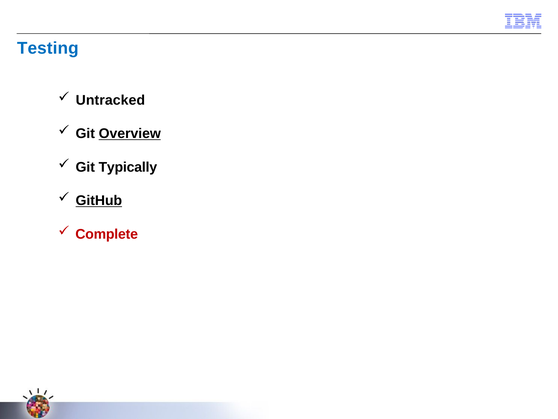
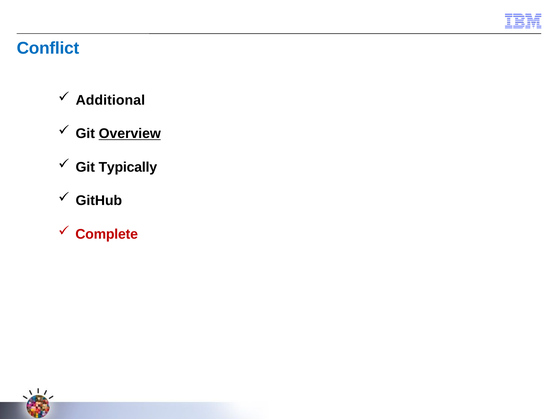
Testing: Testing -> Conflict
Untracked: Untracked -> Additional
GitHub underline: present -> none
